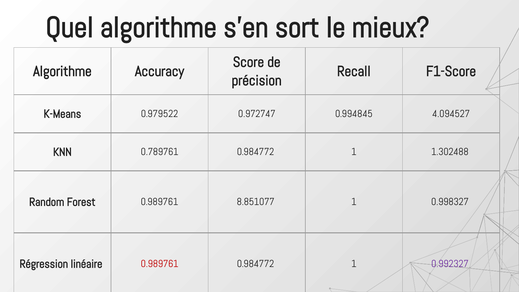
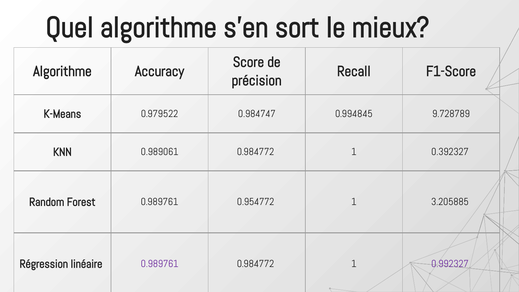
0.972747: 0.972747 -> 0.984747
4.094527: 4.094527 -> 9.728789
0.789761: 0.789761 -> 0.989061
1.302488: 1.302488 -> 0.392327
8.851077: 8.851077 -> 0.954772
0.998327: 0.998327 -> 3.205885
0.989761 at (160, 264) colour: red -> purple
